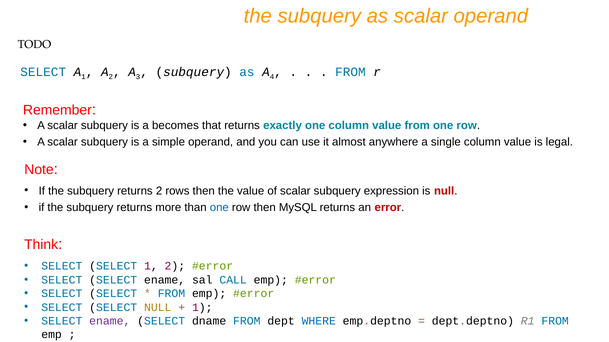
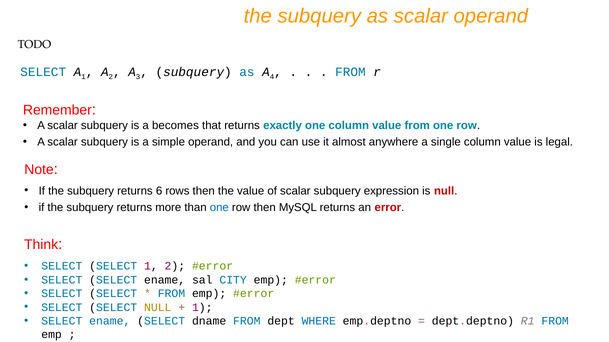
returns 2: 2 -> 6
CALL: CALL -> CITY
ename at (110, 321) colour: purple -> blue
